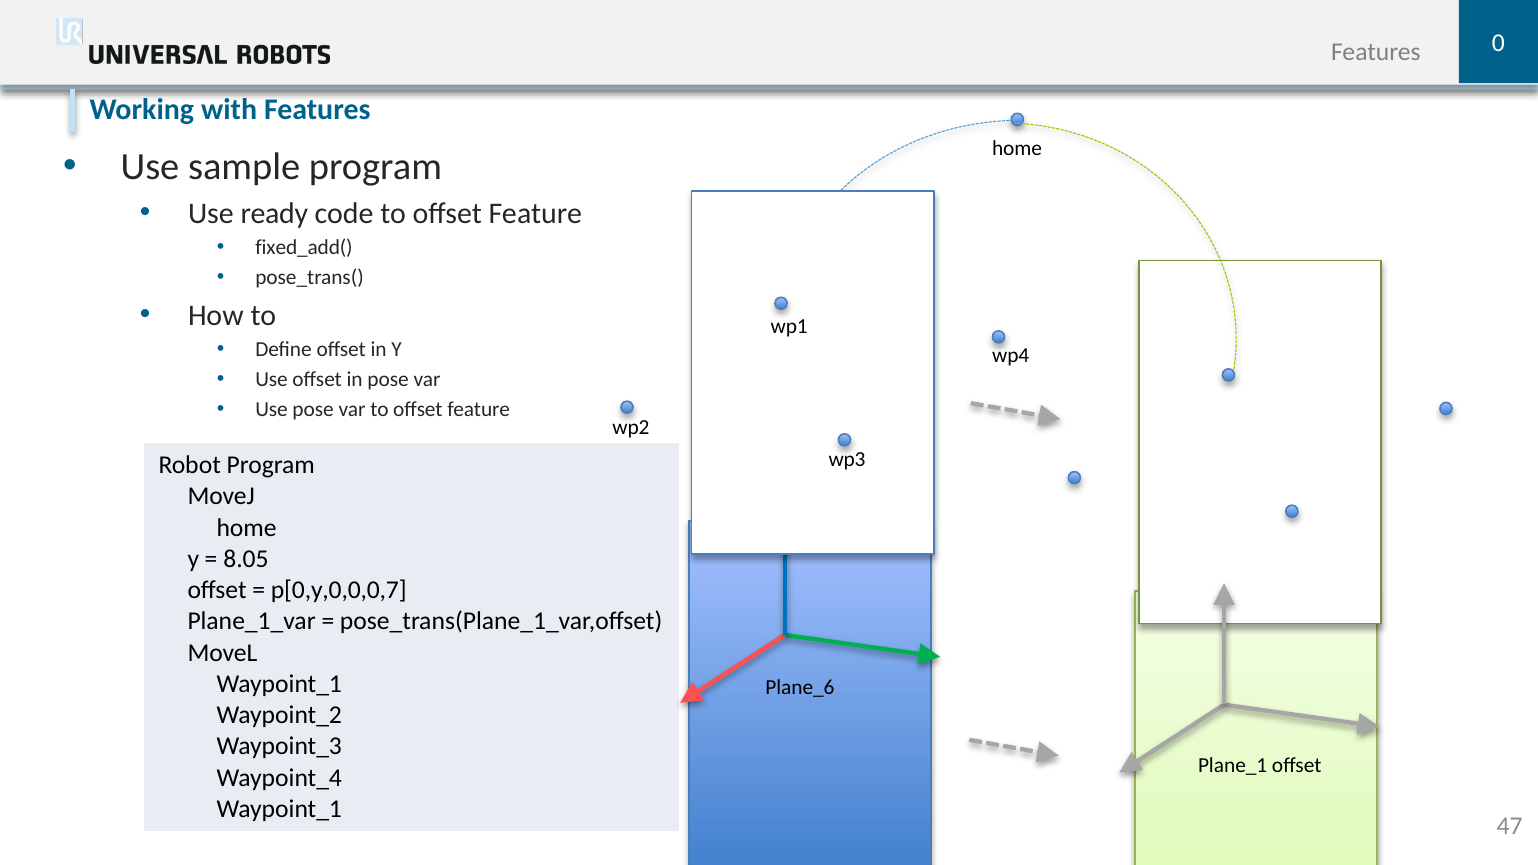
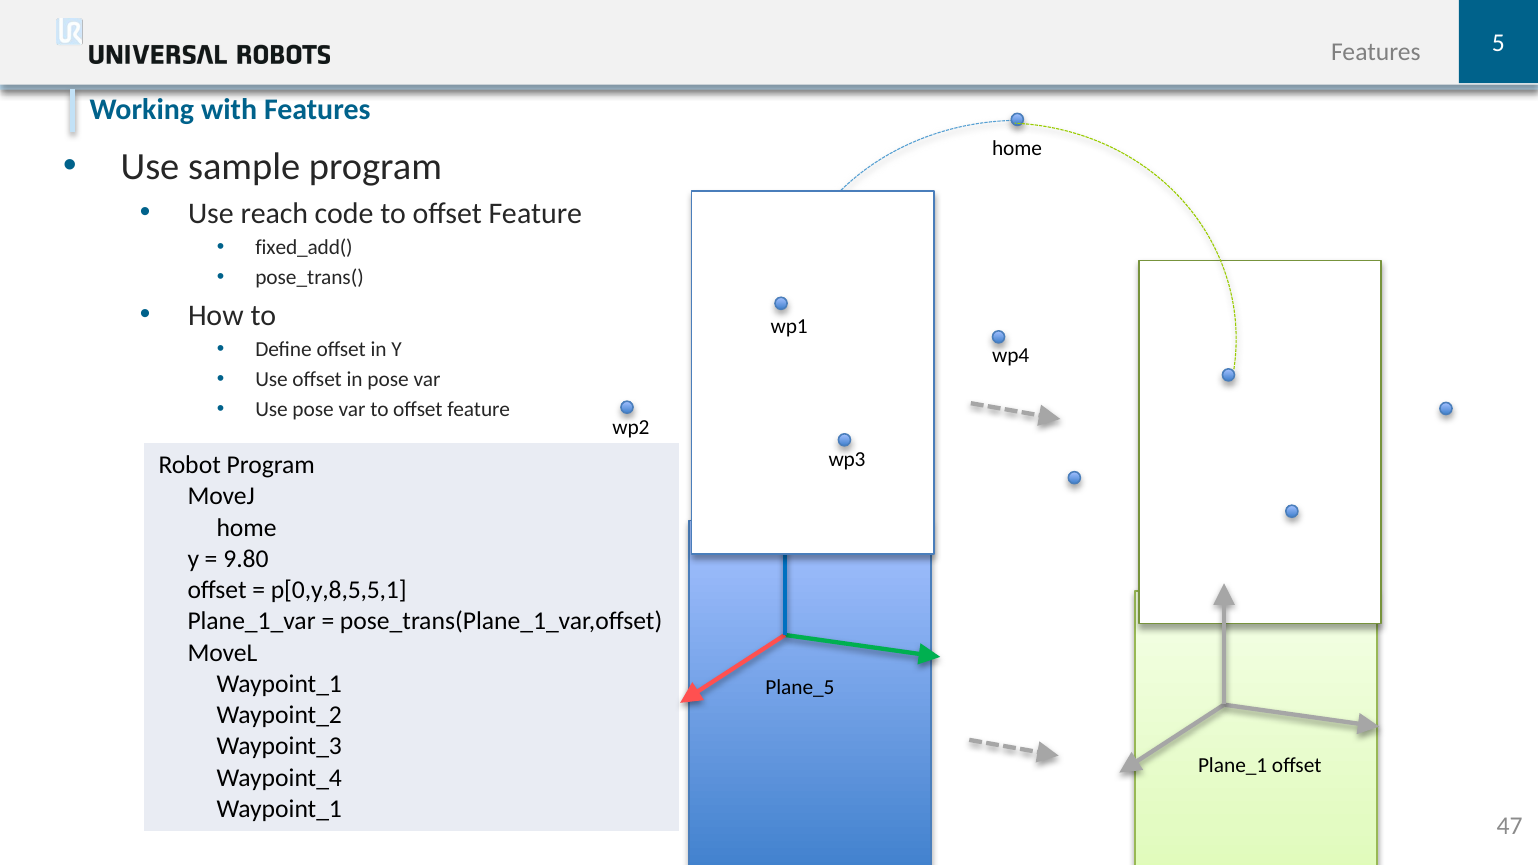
0: 0 -> 5
ready: ready -> reach
8.05: 8.05 -> 9.80
p[0,y,0,0,0,7: p[0,y,0,0,0,7 -> p[0,y,8,5,5,1
Plane_6: Plane_6 -> Plane_5
